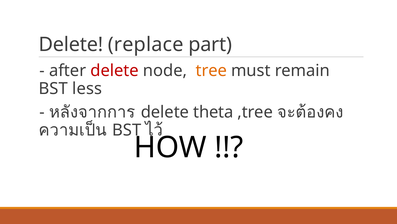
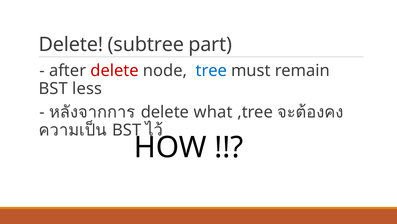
replace: replace -> subtree
tree colour: orange -> blue
theta: theta -> what
